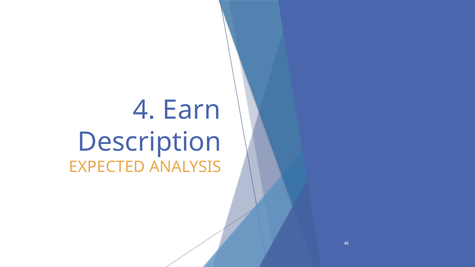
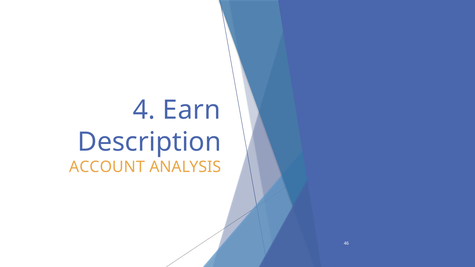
EXPECTED: EXPECTED -> ACCOUNT
